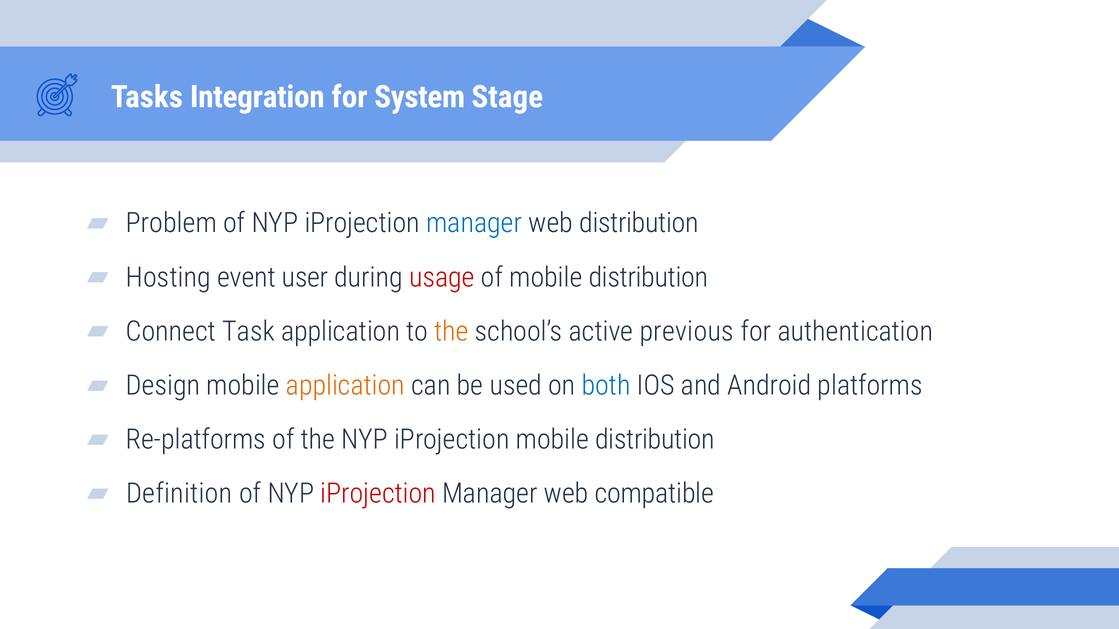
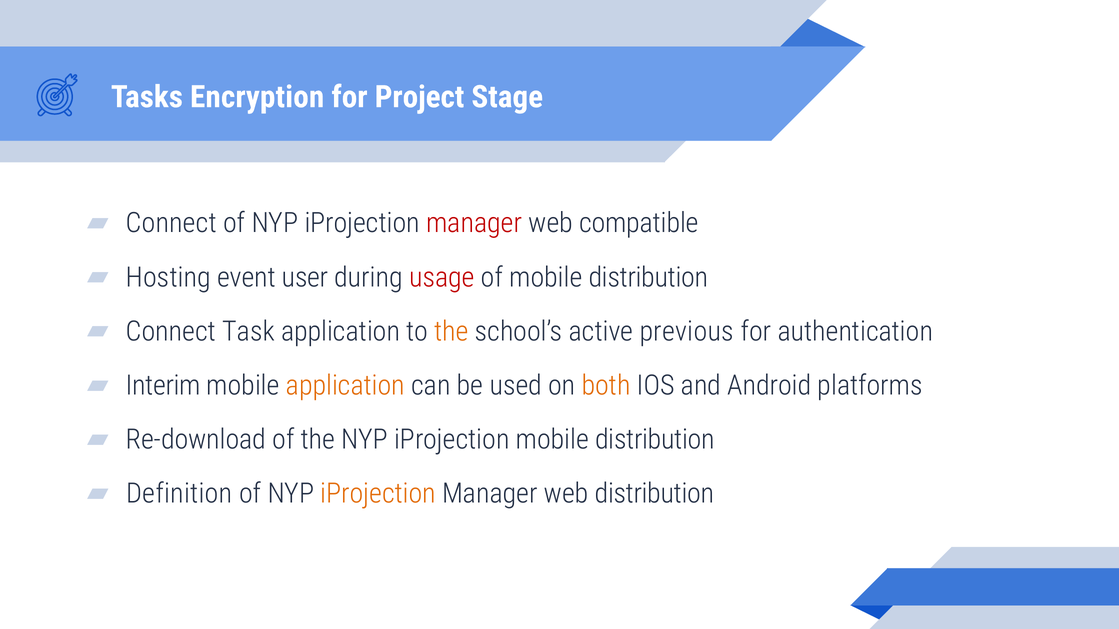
Integration: Integration -> Encryption
System: System -> Project
Problem at (171, 223): Problem -> Connect
manager at (474, 223) colour: blue -> red
web distribution: distribution -> compatible
Design: Design -> Interim
both colour: blue -> orange
Re-platforms: Re-platforms -> Re-download
iProjection at (378, 494) colour: red -> orange
web compatible: compatible -> distribution
